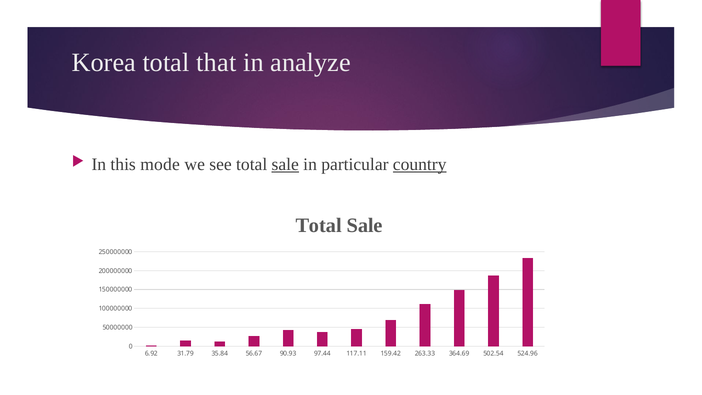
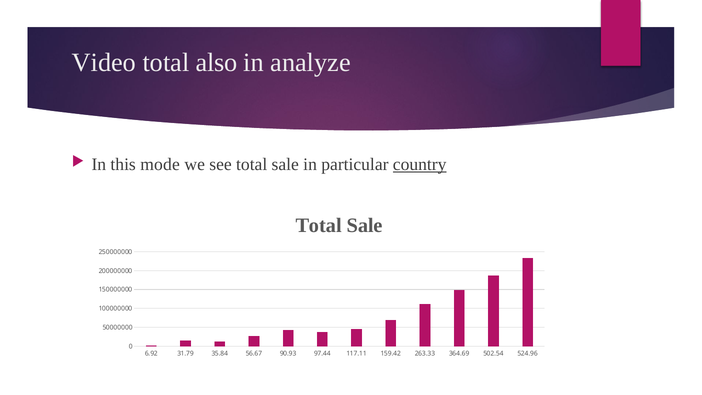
Korea: Korea -> Video
that: that -> also
sale at (285, 164) underline: present -> none
